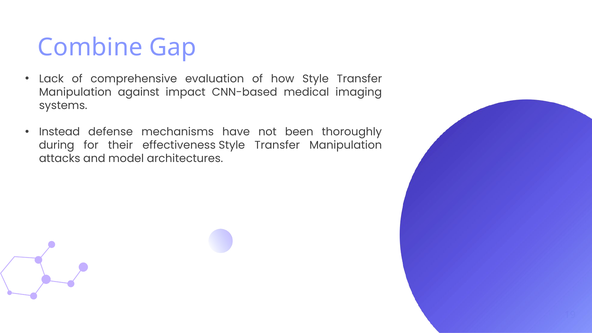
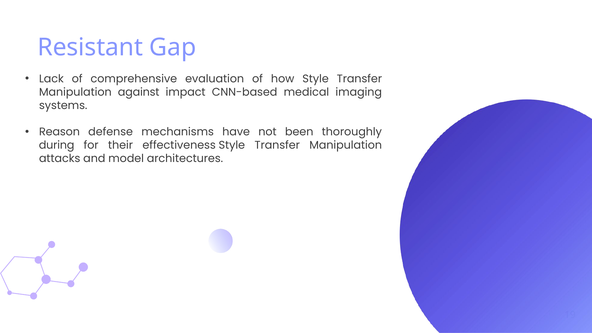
Combine: Combine -> Resistant
Instead: Instead -> Reason
